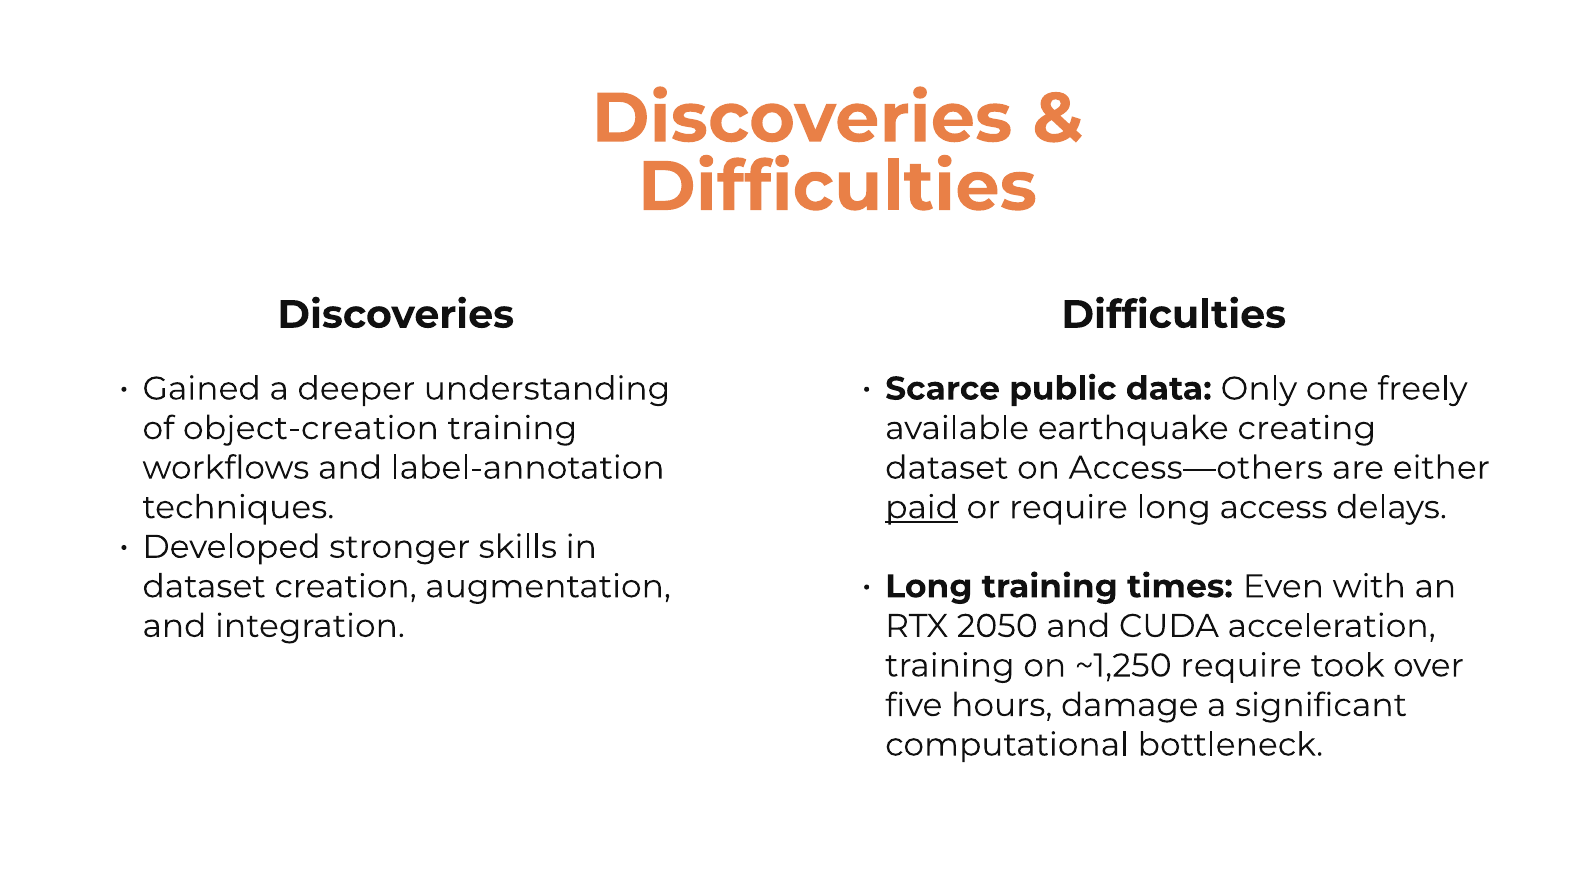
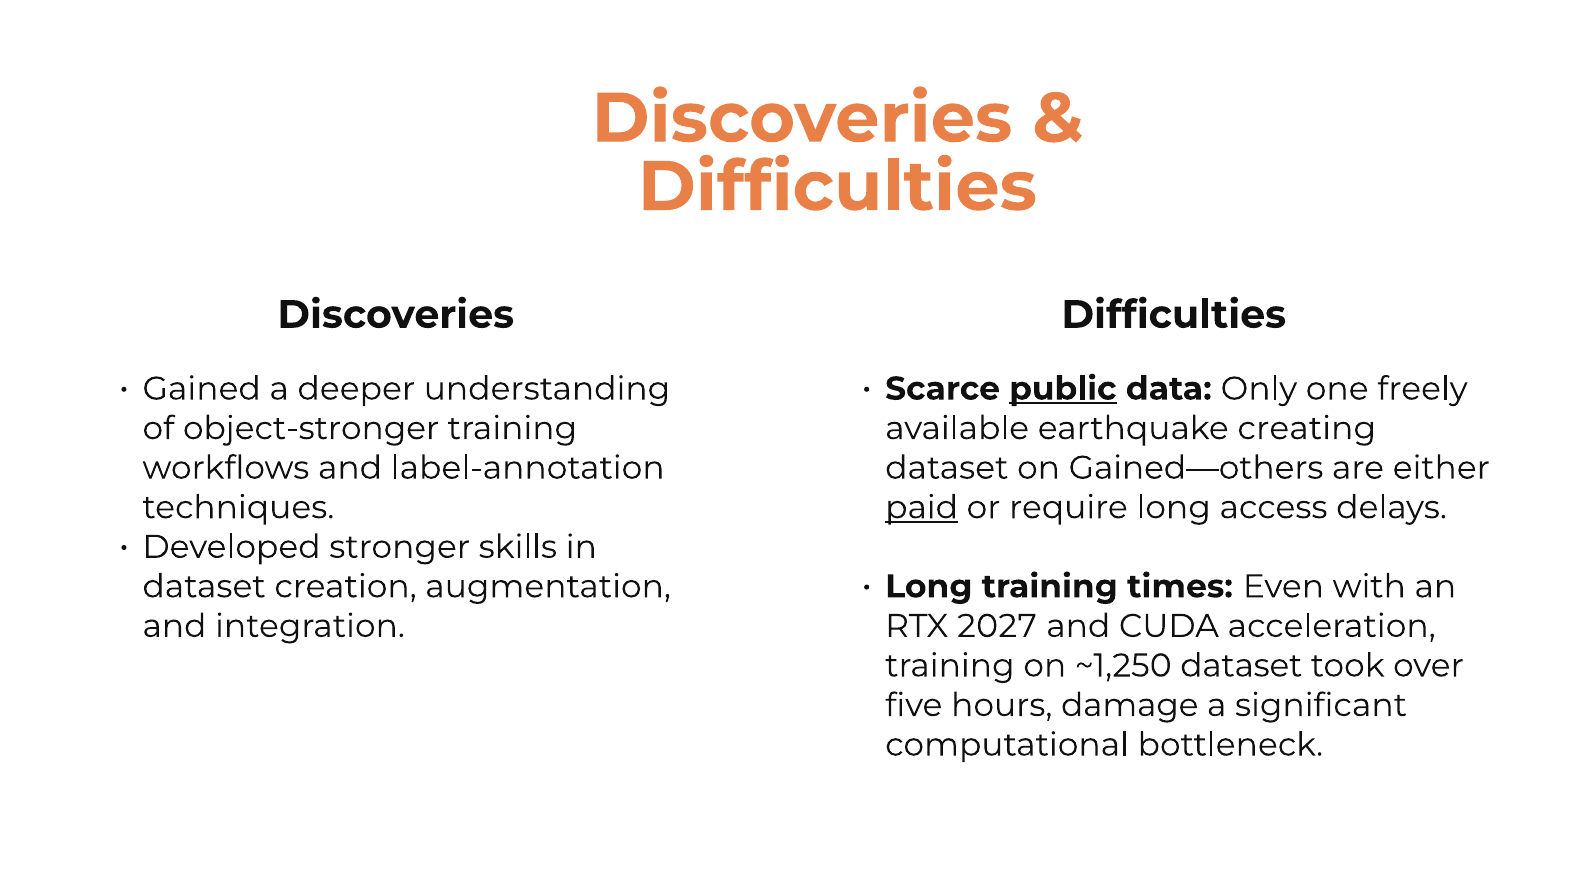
public underline: none -> present
object-creation: object-creation -> object-stronger
Access—others: Access—others -> Gained—others
2050: 2050 -> 2027
~1,250 require: require -> dataset
